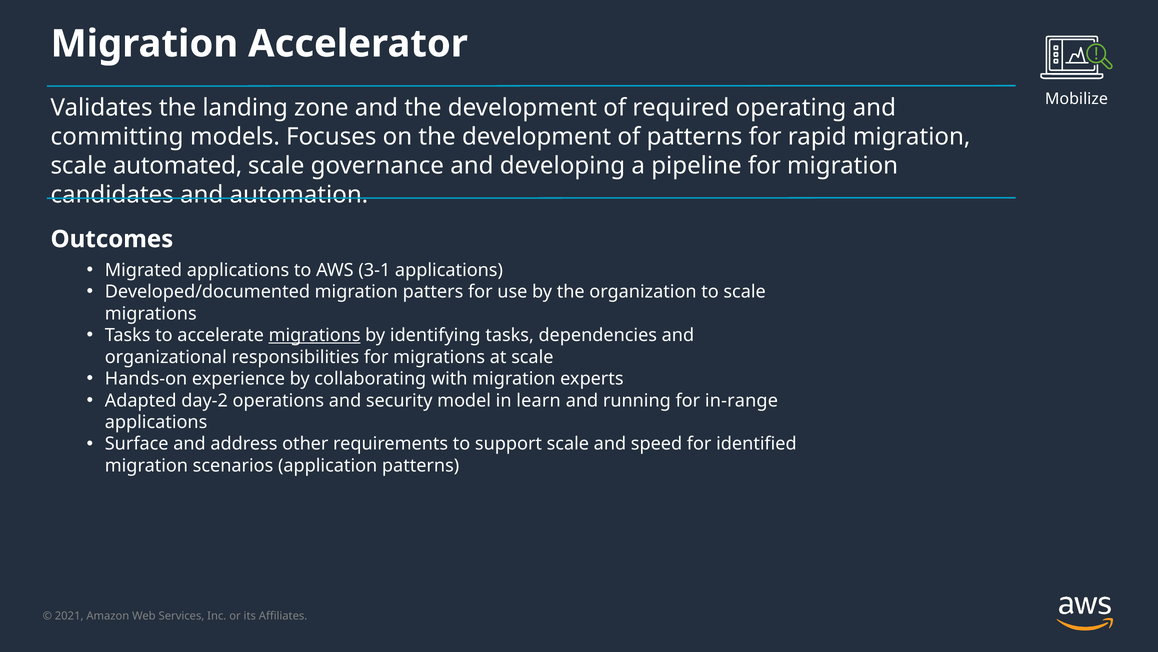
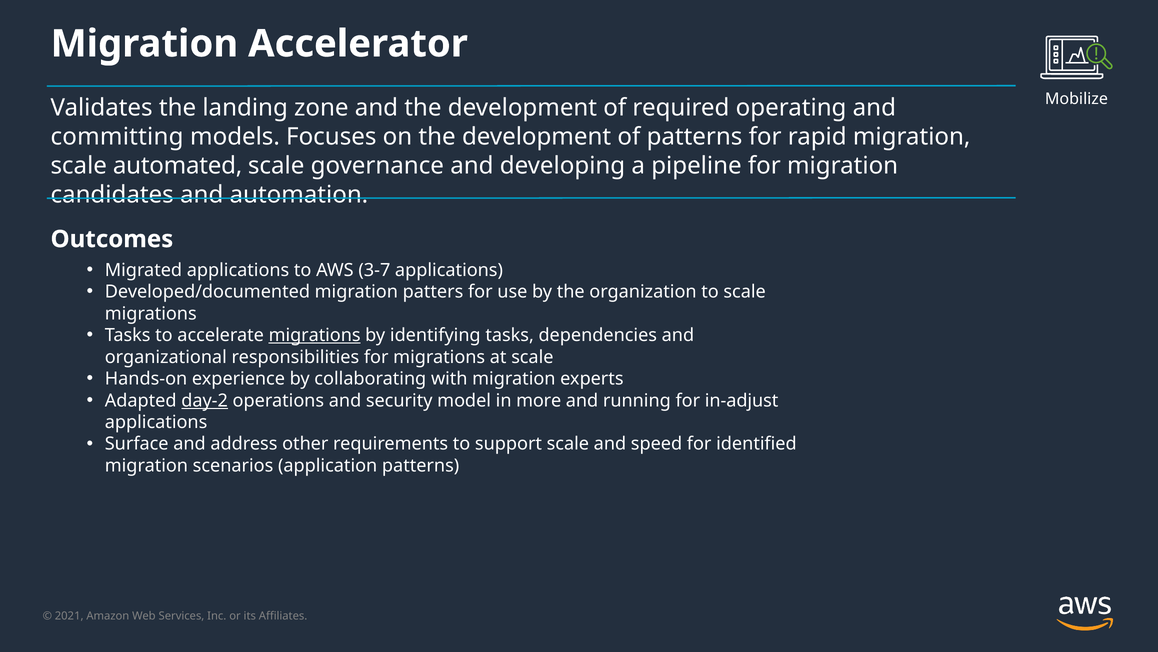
3-1: 3-1 -> 3-7
day-2 underline: none -> present
learn: learn -> more
in-range: in-range -> in-adjust
